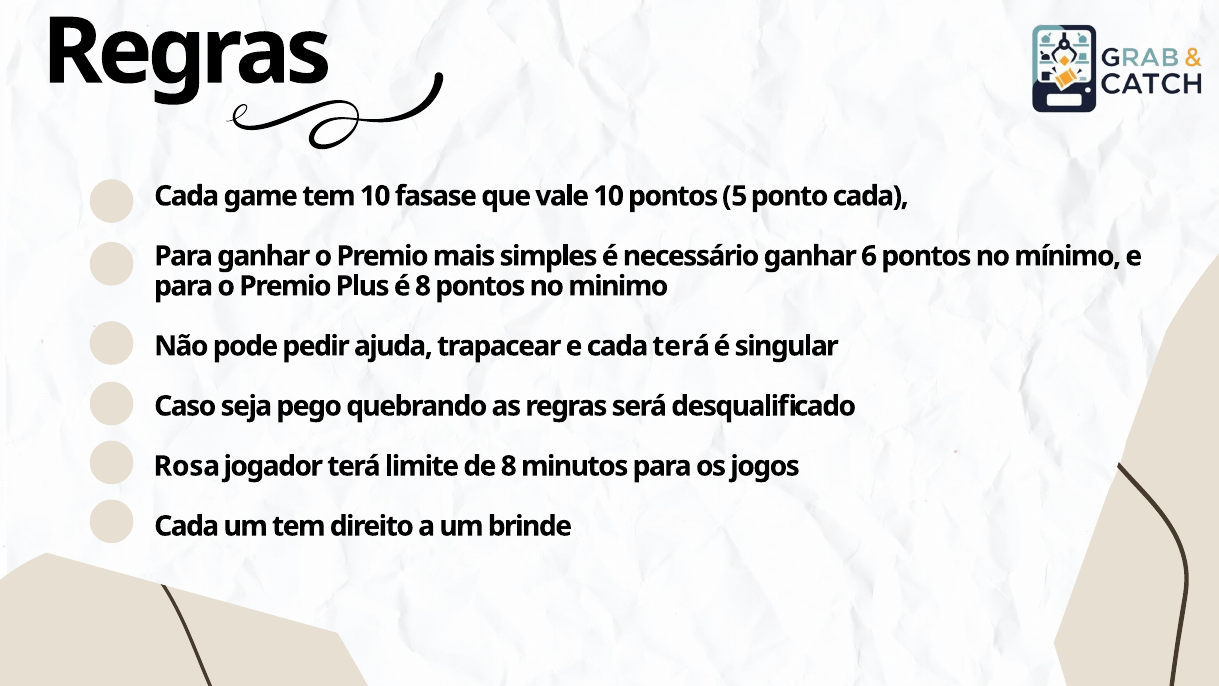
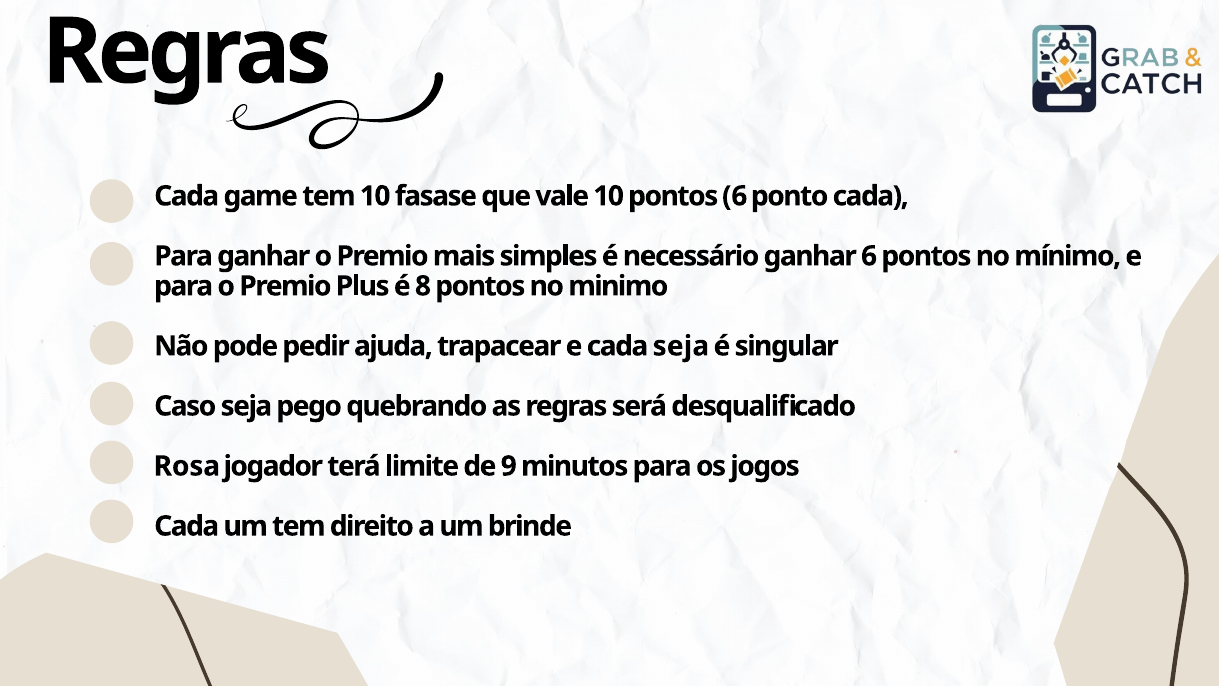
pontos 5: 5 -> 6
cada terá: terá -> seja
de 8: 8 -> 9
